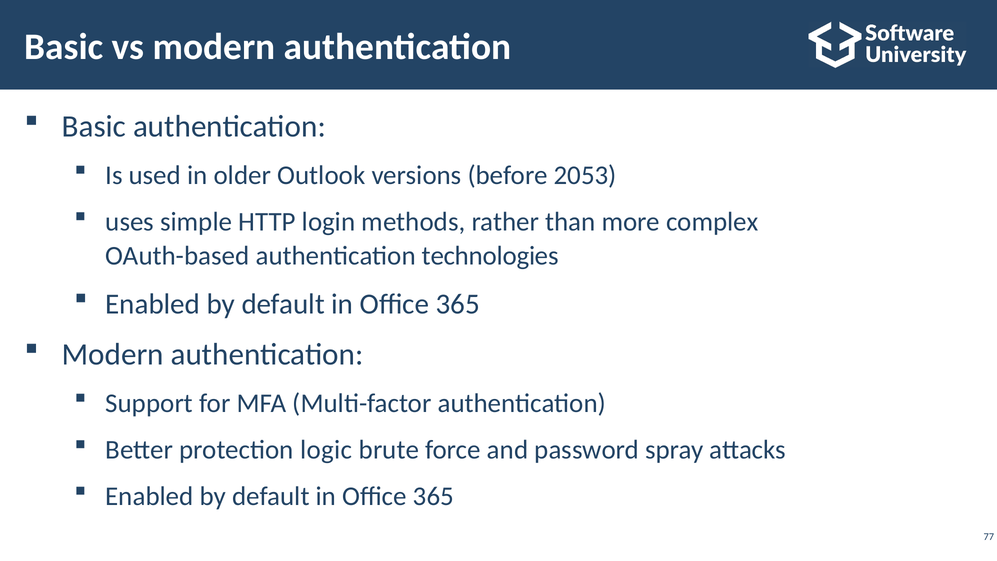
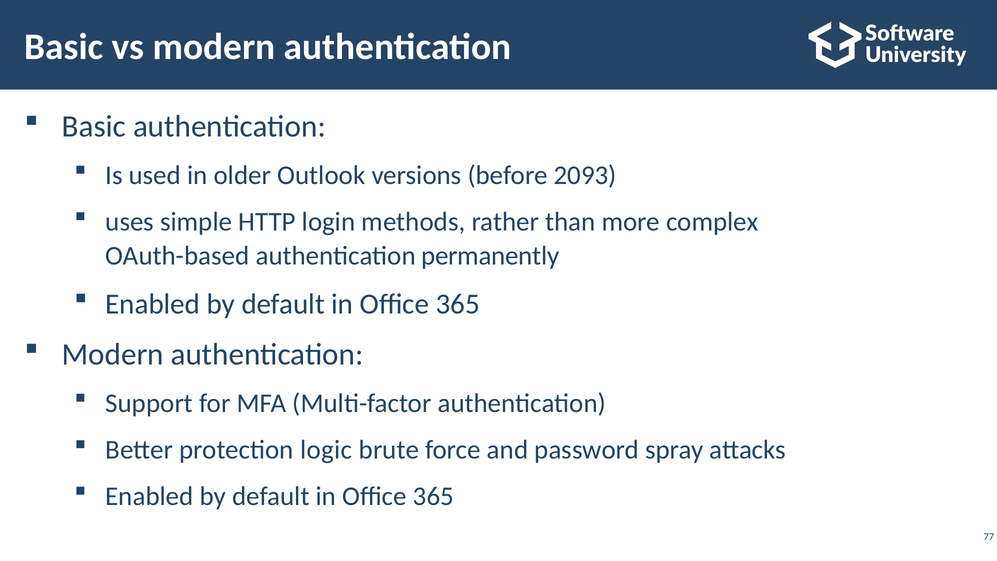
2053: 2053 -> 2093
technologies: technologies -> permanently
